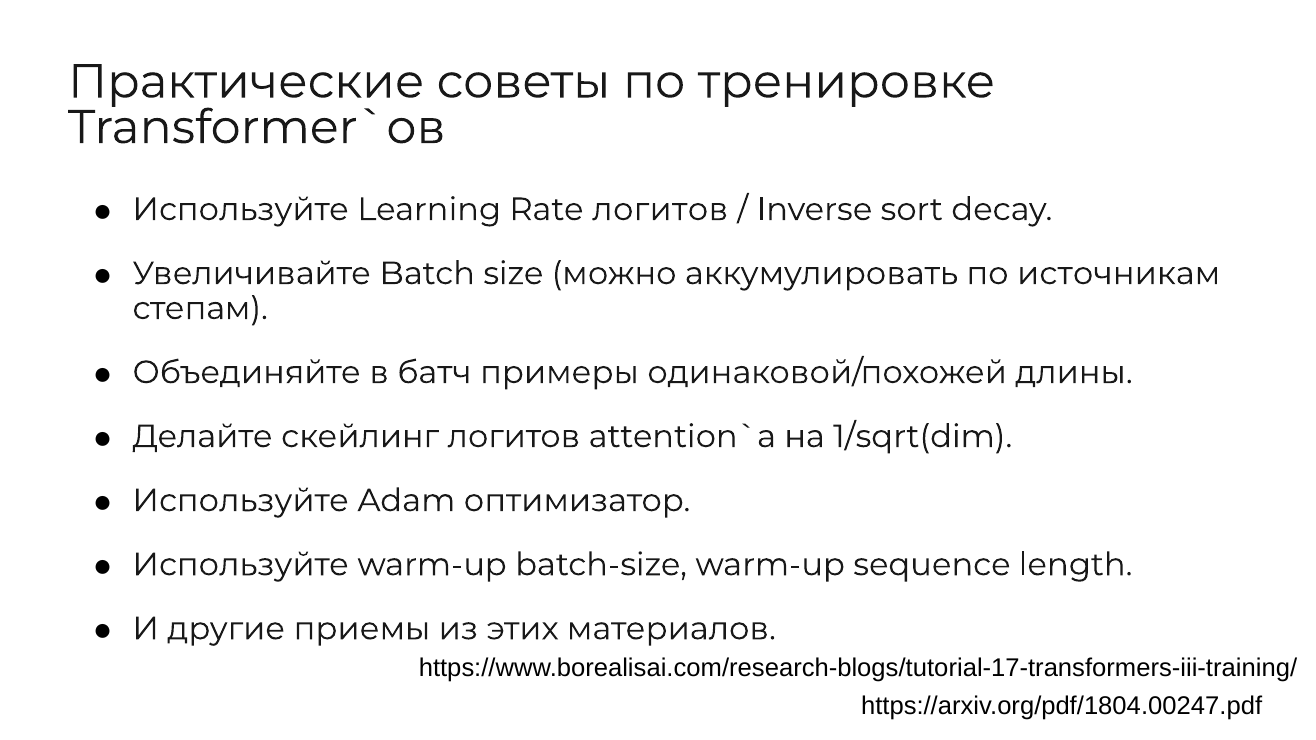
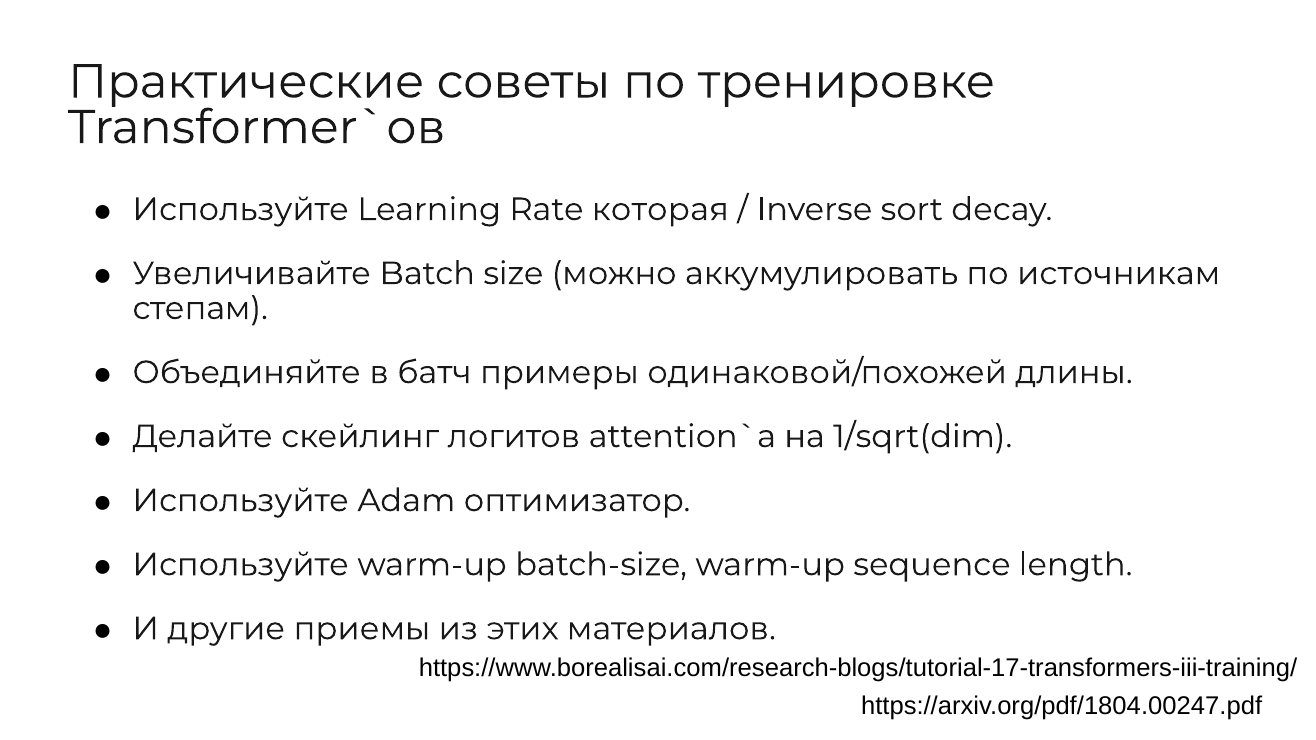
Rate логитов: логитов -> которая
